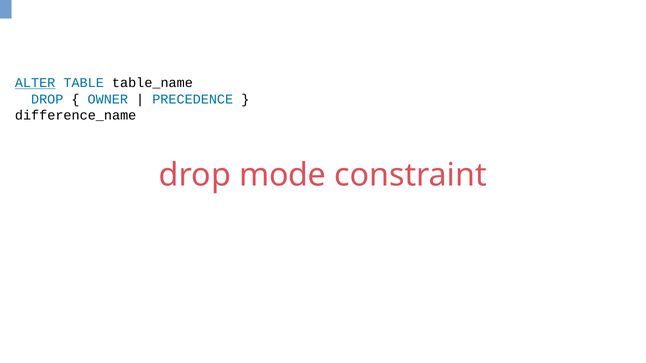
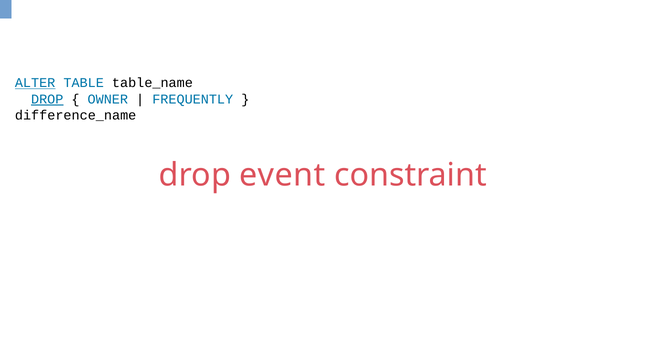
DROP at (47, 99) underline: none -> present
PRECEDENCE: PRECEDENCE -> FREQUENTLY
mode: mode -> event
